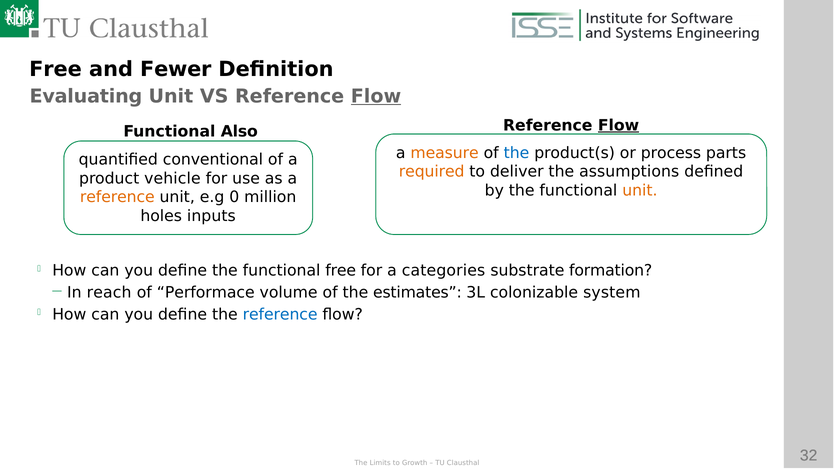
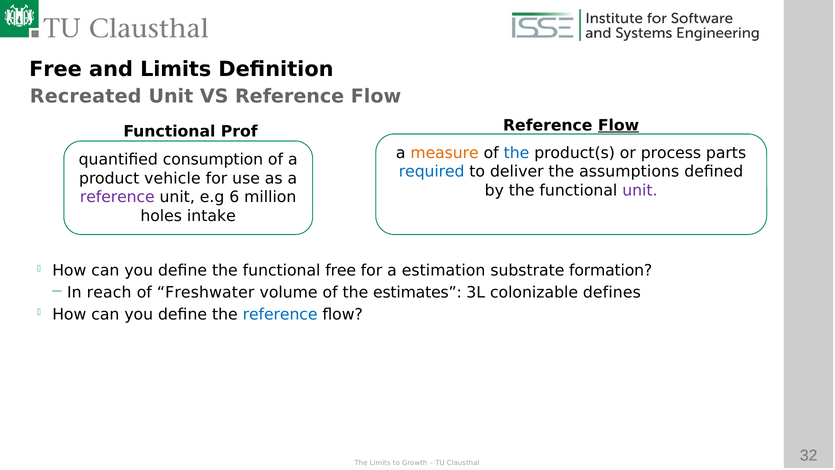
and Fewer: Fewer -> Limits
Evaluating: Evaluating -> Recreated
Flow at (376, 96) underline: present -> none
Also: Also -> Prof
conventional: conventional -> consumption
required colour: orange -> blue
unit at (640, 190) colour: orange -> purple
reference at (117, 197) colour: orange -> purple
0: 0 -> 6
inputs: inputs -> intake
categories: categories -> estimation
Performace: Performace -> Freshwater
system: system -> defines
